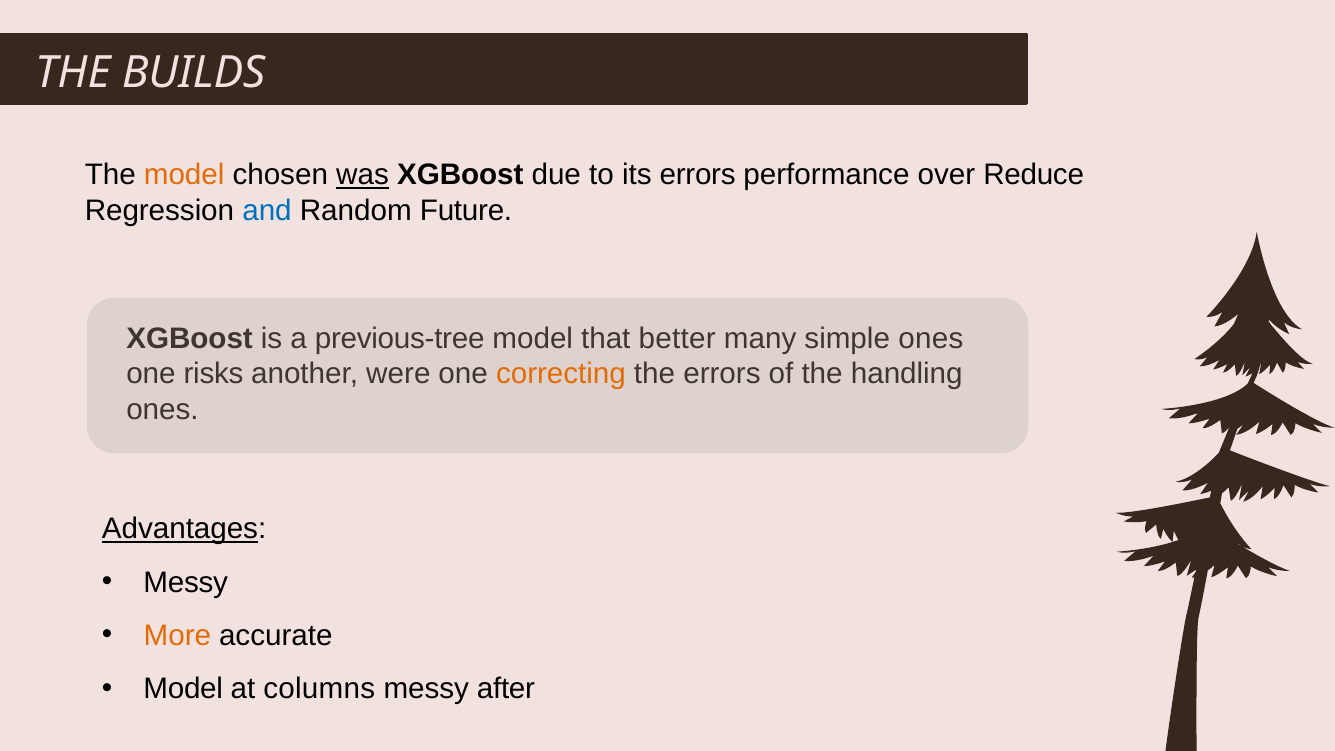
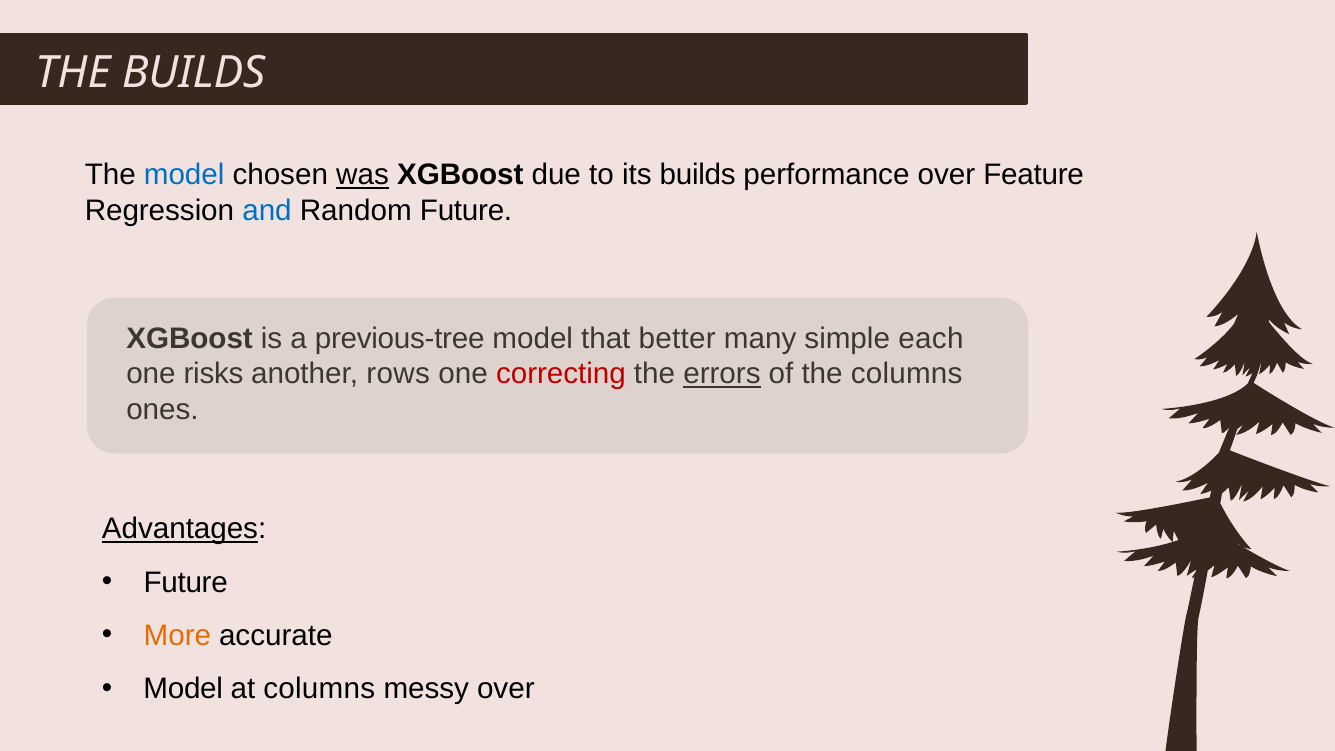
model at (184, 175) colour: orange -> blue
its errors: errors -> builds
Reduce: Reduce -> Feature
simple ones: ones -> each
were: were -> rows
correcting colour: orange -> red
errors at (722, 374) underline: none -> present
the handling: handling -> columns
Messy at (186, 582): Messy -> Future
messy after: after -> over
